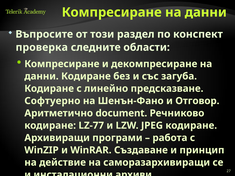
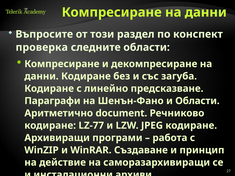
Софтуерно: Софтуерно -> Параграфи
и Отговор: Отговор -> Области
